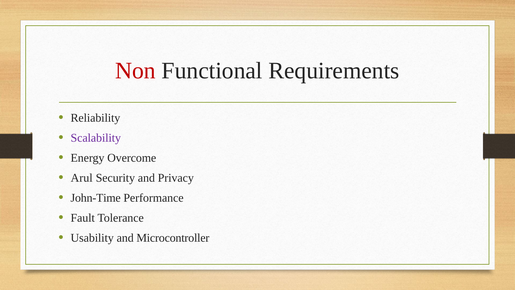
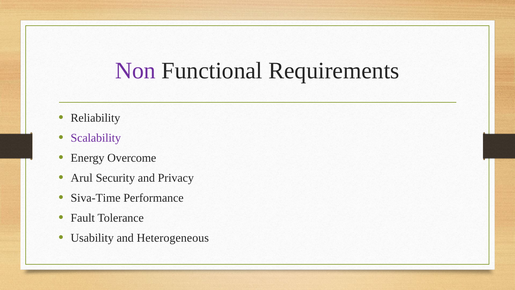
Non colour: red -> purple
John-Time: John-Time -> Siva-Time
Microcontroller: Microcontroller -> Heterogeneous
